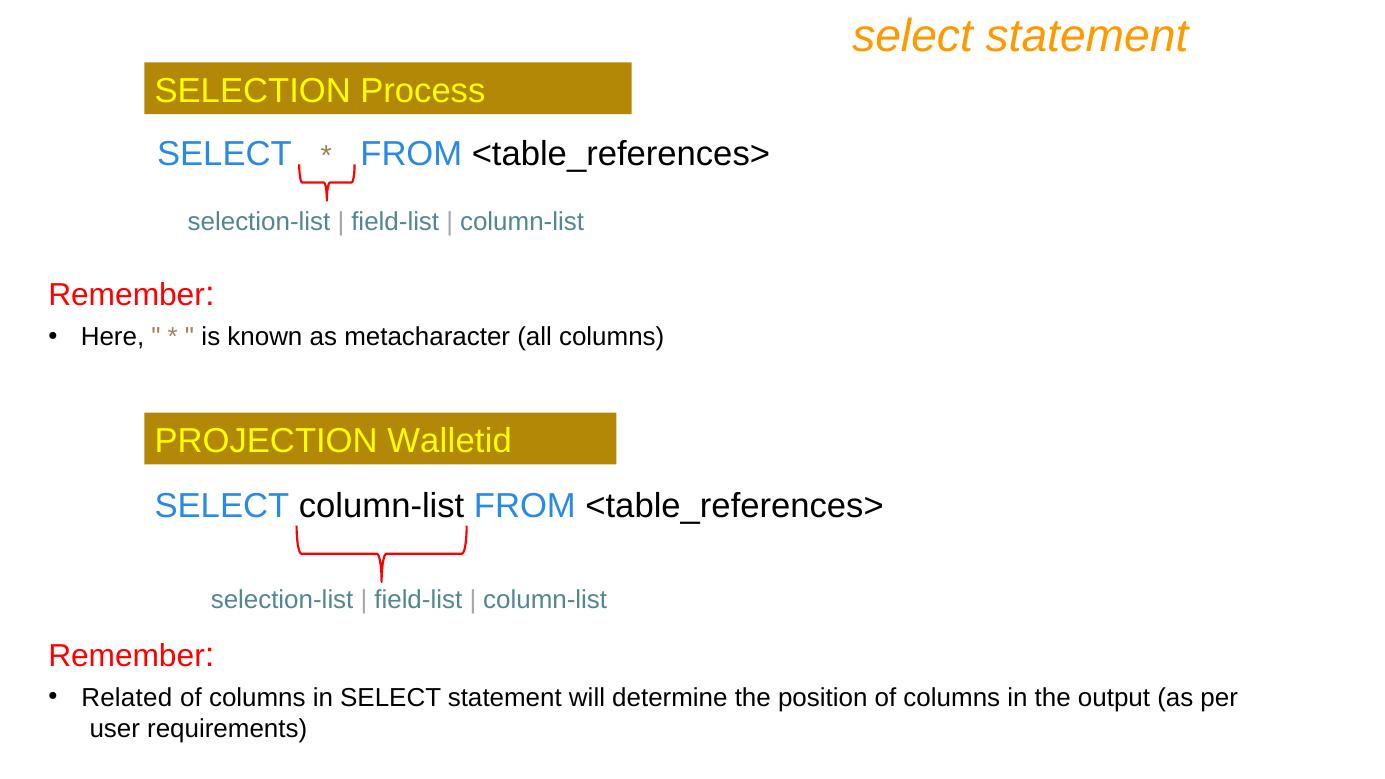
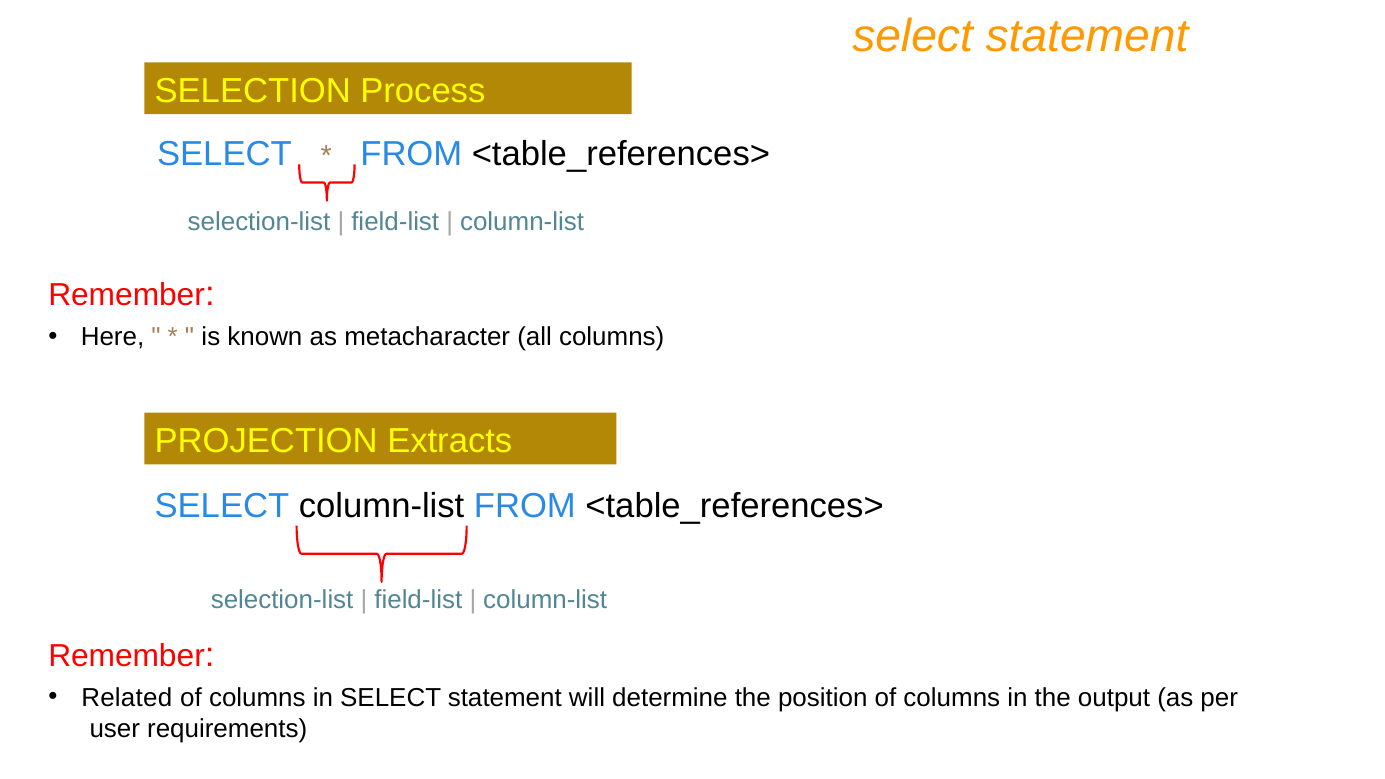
Walletid: Walletid -> Extracts
